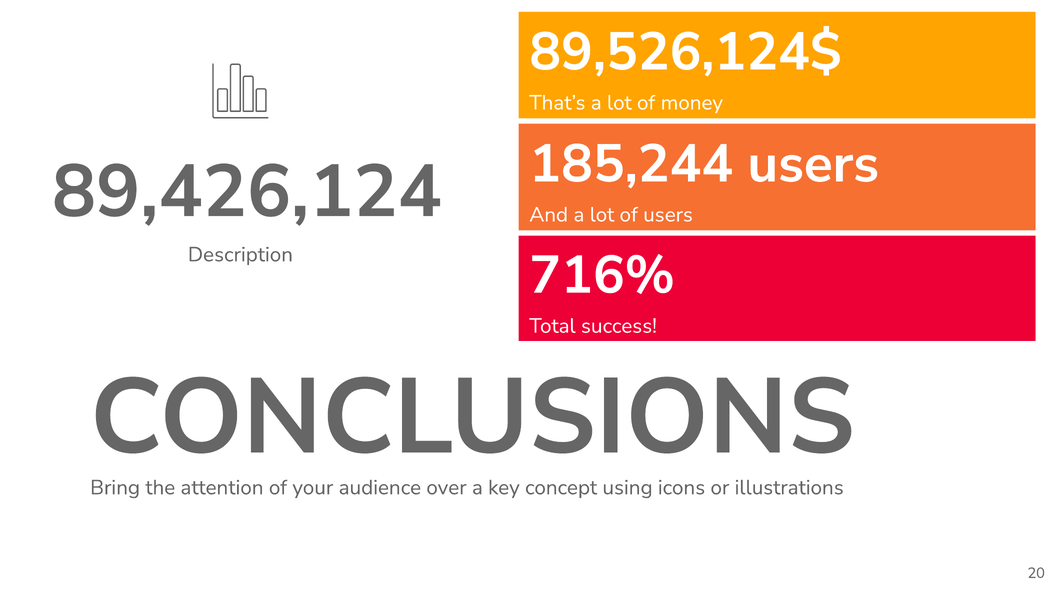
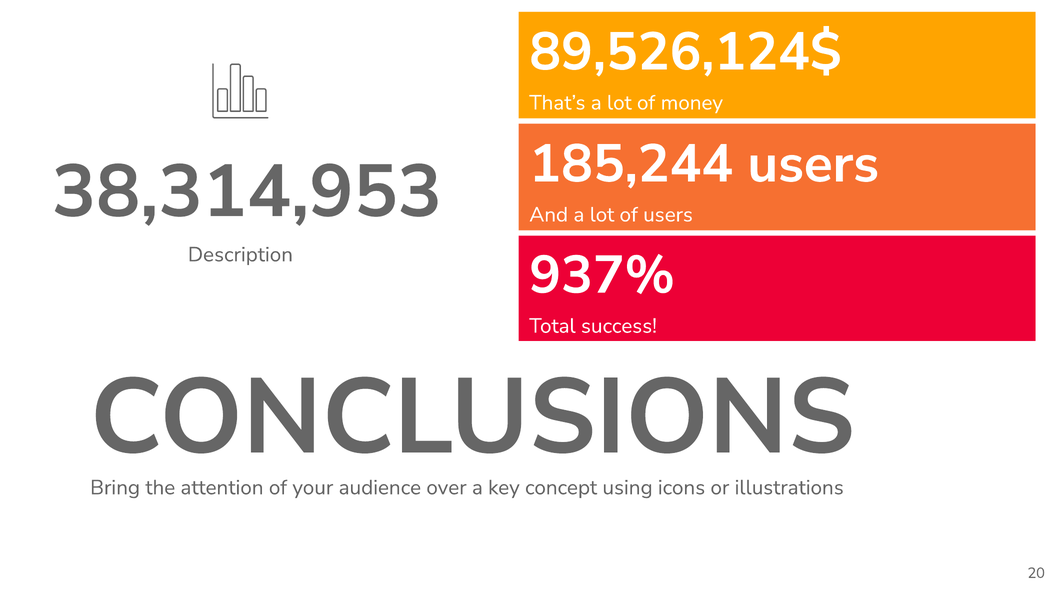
89,426,124: 89,426,124 -> 38,314,953
716%: 716% -> 937%
